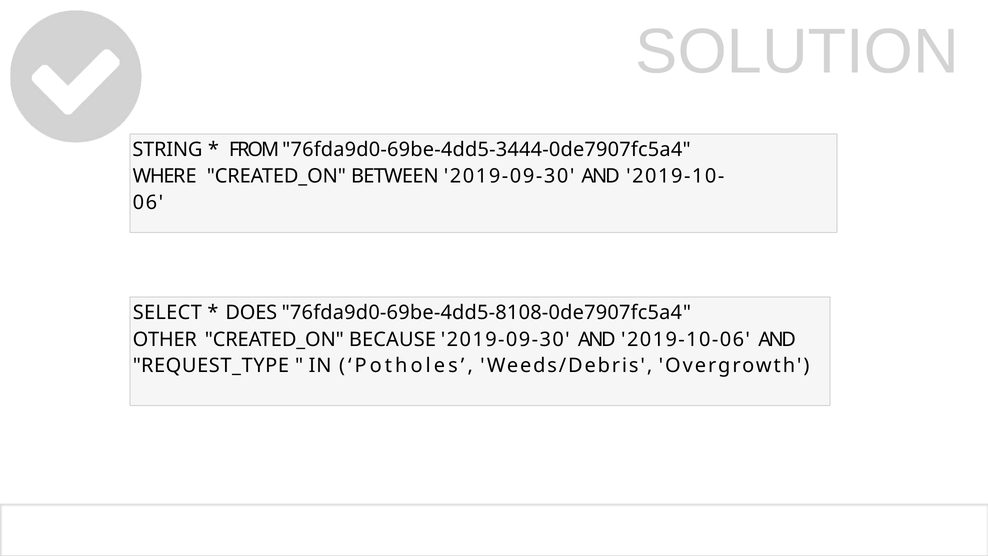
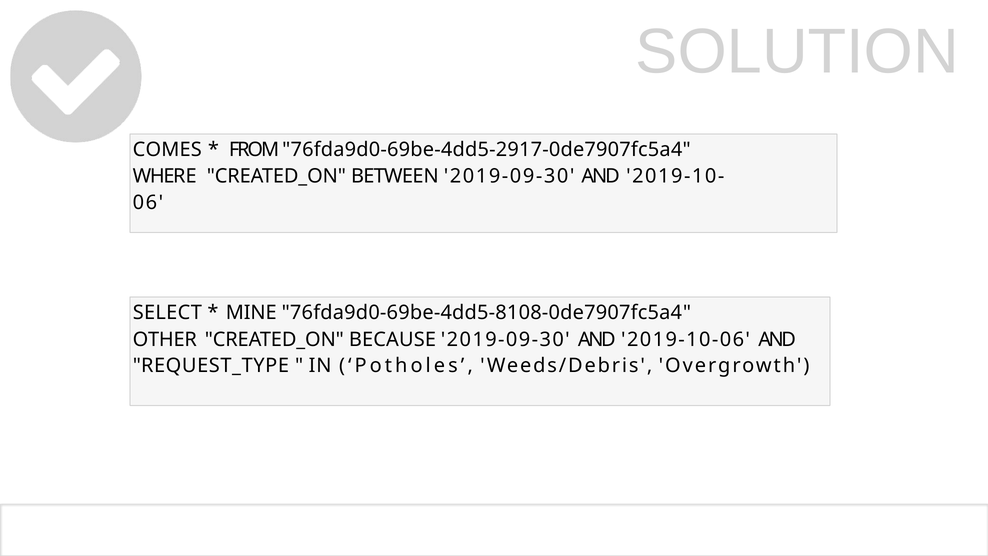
STRING: STRING -> COMES
76fda9d0-69be-4dd5-3444-0de7907fc5a4: 76fda9d0-69be-4dd5-3444-0de7907fc5a4 -> 76fda9d0-69be-4dd5-2917-0de7907fc5a4
DOES: DOES -> MINE
